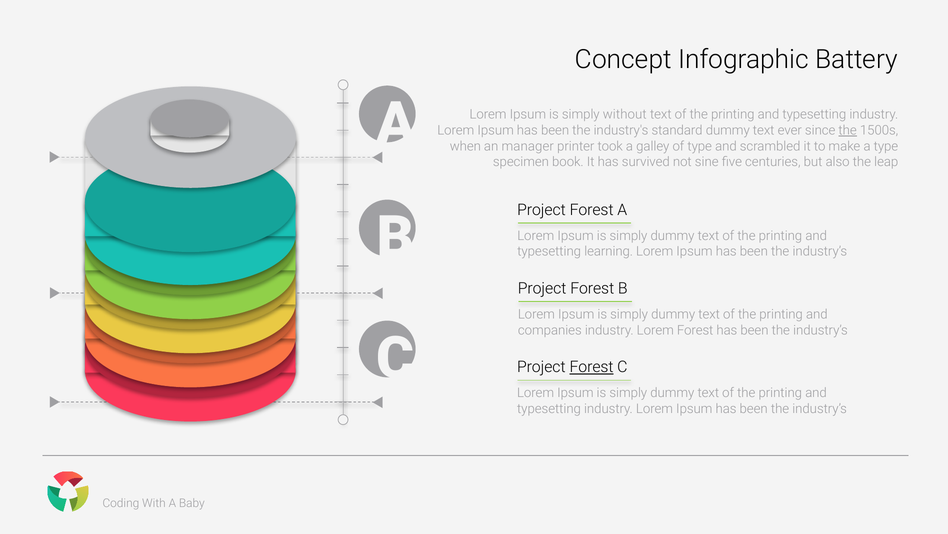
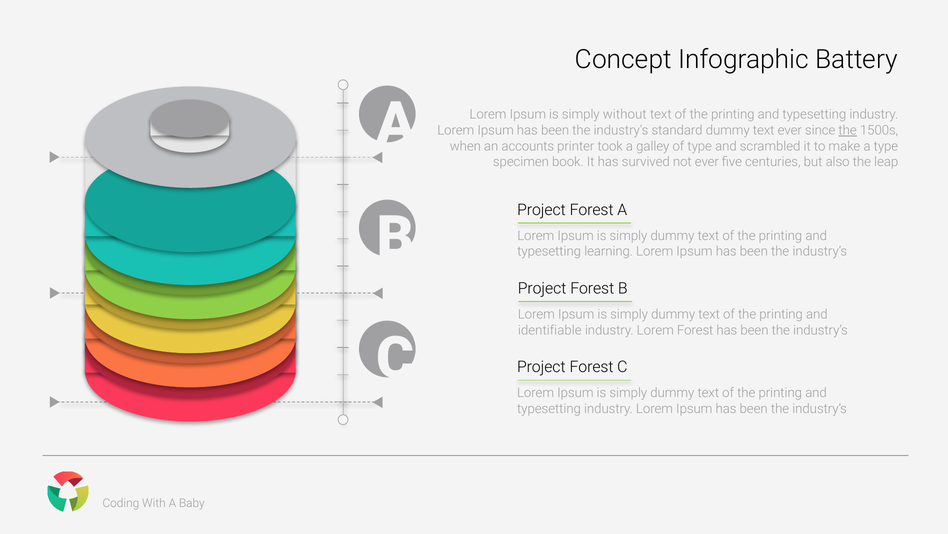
manager: manager -> accounts
not sine: sine -> ever
companies: companies -> identifiable
Forest at (592, 367) underline: present -> none
